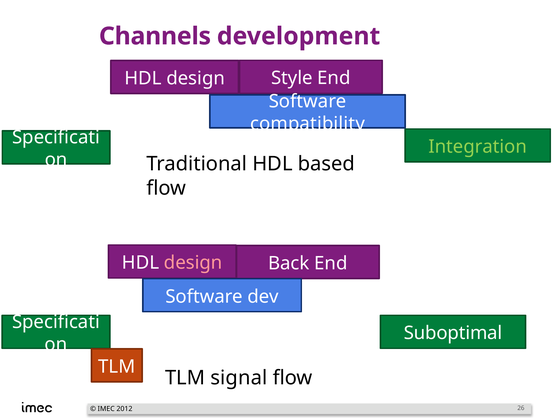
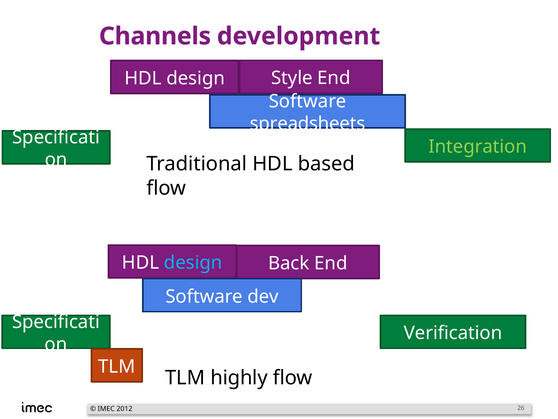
compatibility: compatibility -> spreadsheets
design at (193, 262) colour: pink -> light blue
Suboptimal: Suboptimal -> Verification
signal: signal -> highly
